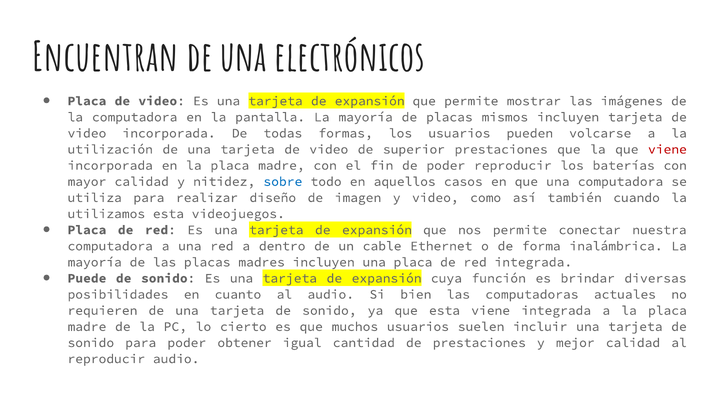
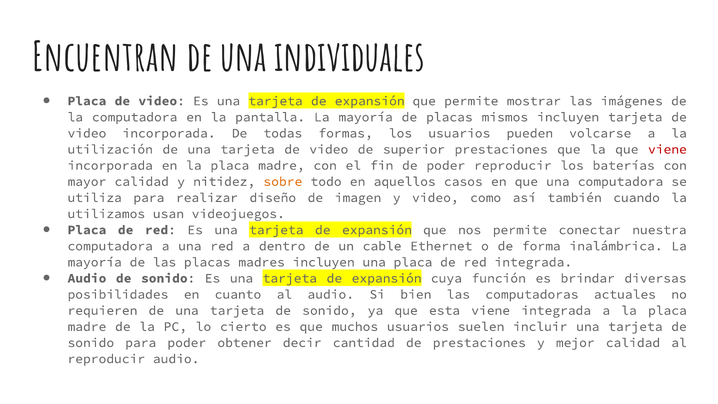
electrónicos: electrónicos -> individuales
sobre colour: blue -> orange
utilizamos esta: esta -> usan
Puede at (87, 278): Puede -> Audio
igual: igual -> decir
